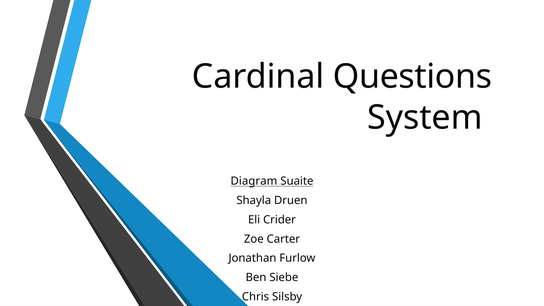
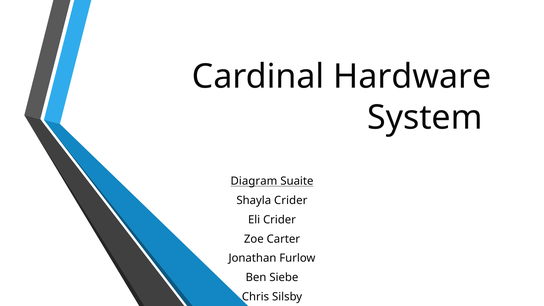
Questions: Questions -> Hardware
Shayla Druen: Druen -> Crider
